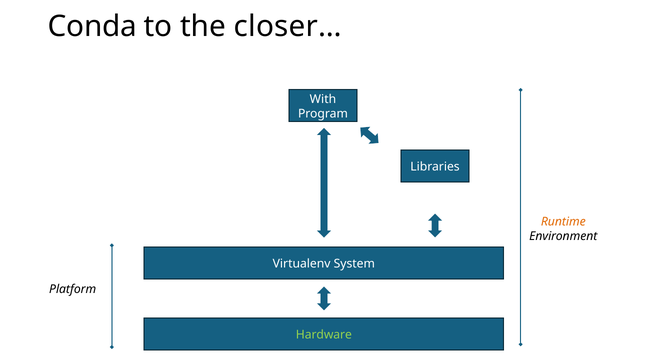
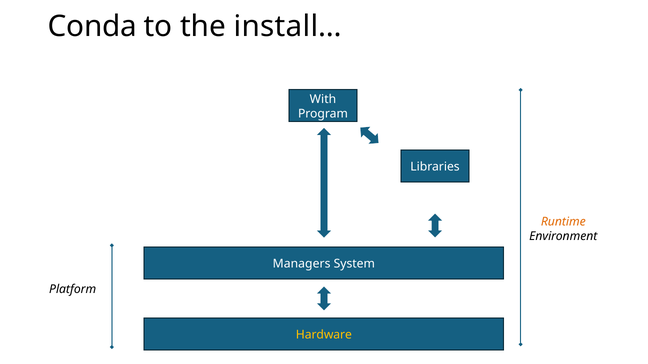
closer…: closer… -> install…
Virtualenv: Virtualenv -> Managers
Hardware colour: light green -> yellow
